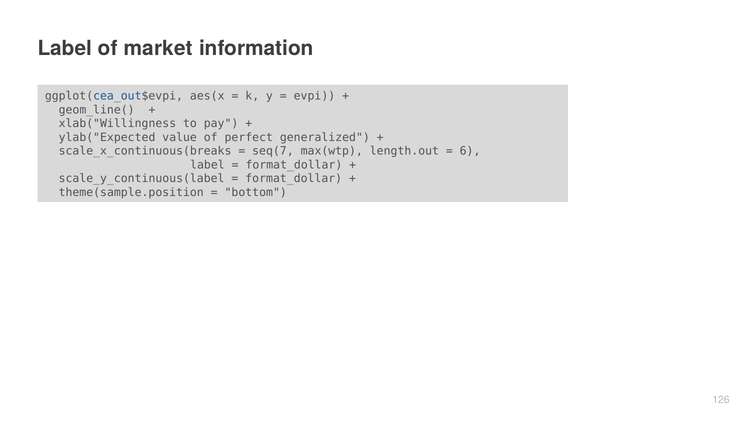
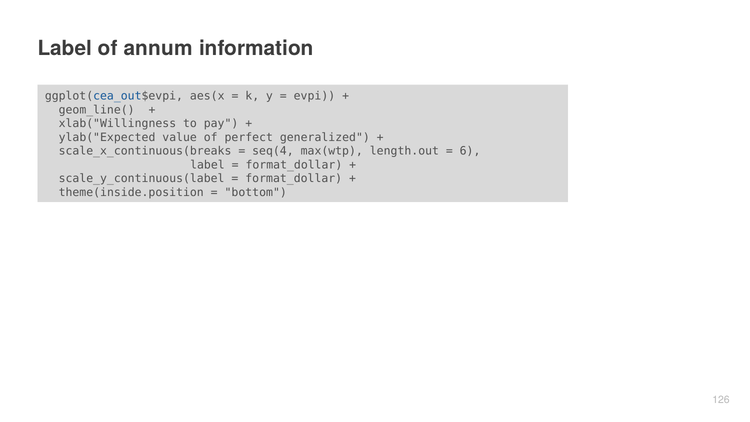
market: market -> annum
seq(7: seq(7 -> seq(4
theme(sample.position: theme(sample.position -> theme(inside.position
